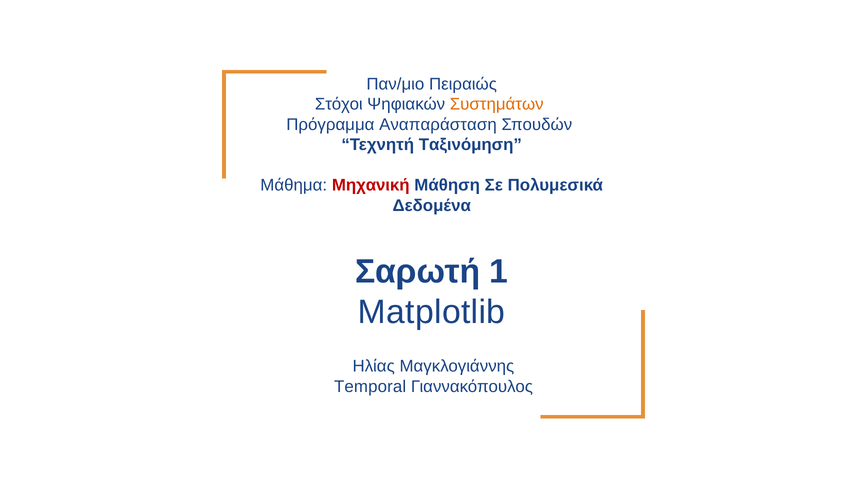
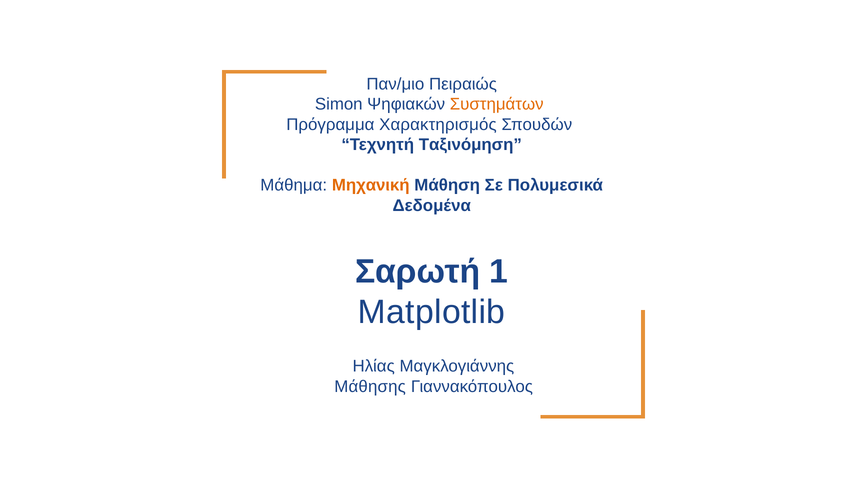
Στόχοι: Στόχοι -> Simon
Αναπαράσταση: Αναπαράσταση -> Χαρακτηρισμός
Μηχανική colour: red -> orange
Temporal: Temporal -> Μάθησης
